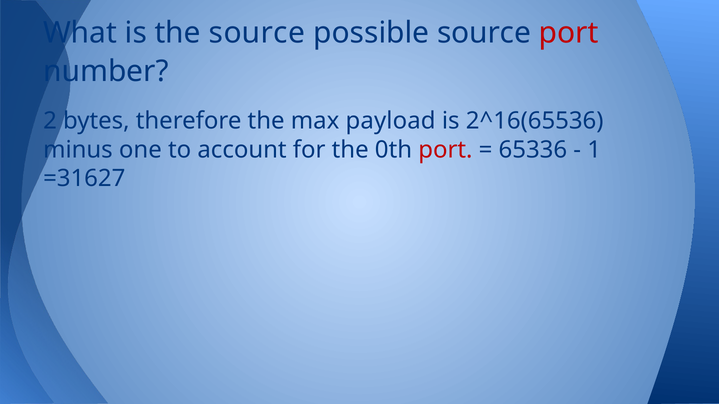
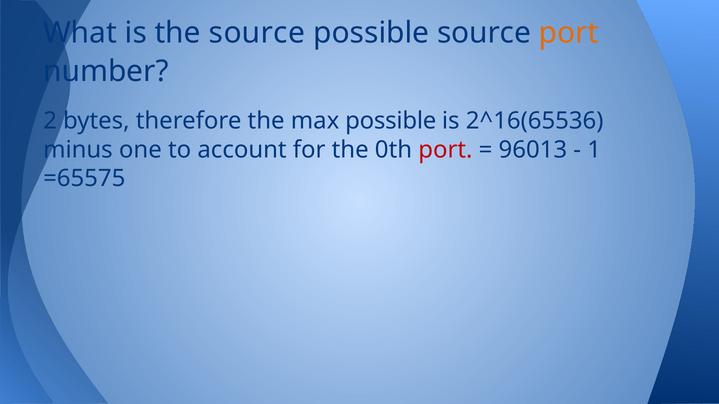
port at (569, 33) colour: red -> orange
max payload: payload -> possible
65336: 65336 -> 96013
=31627: =31627 -> =65575
